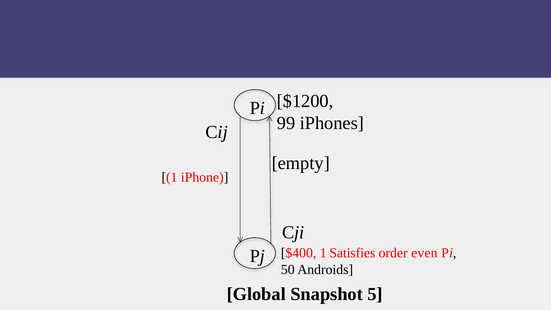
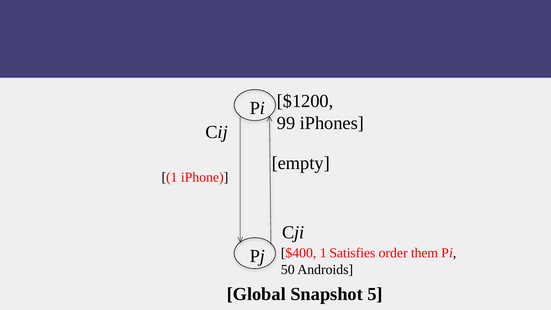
even: even -> them
